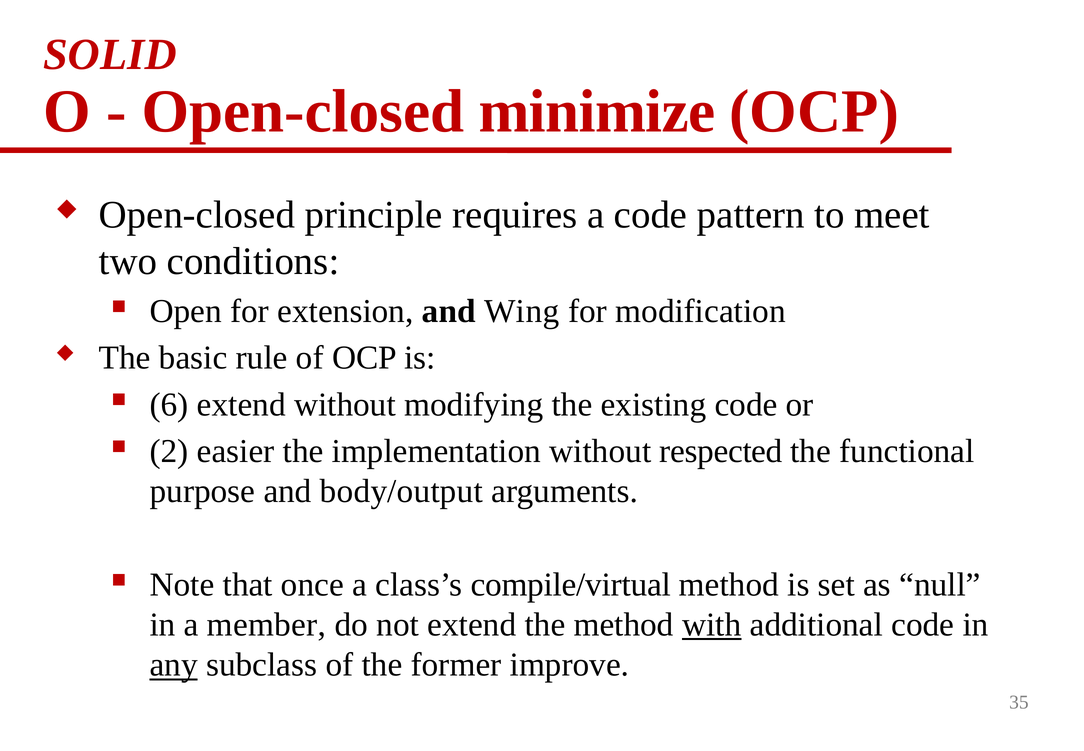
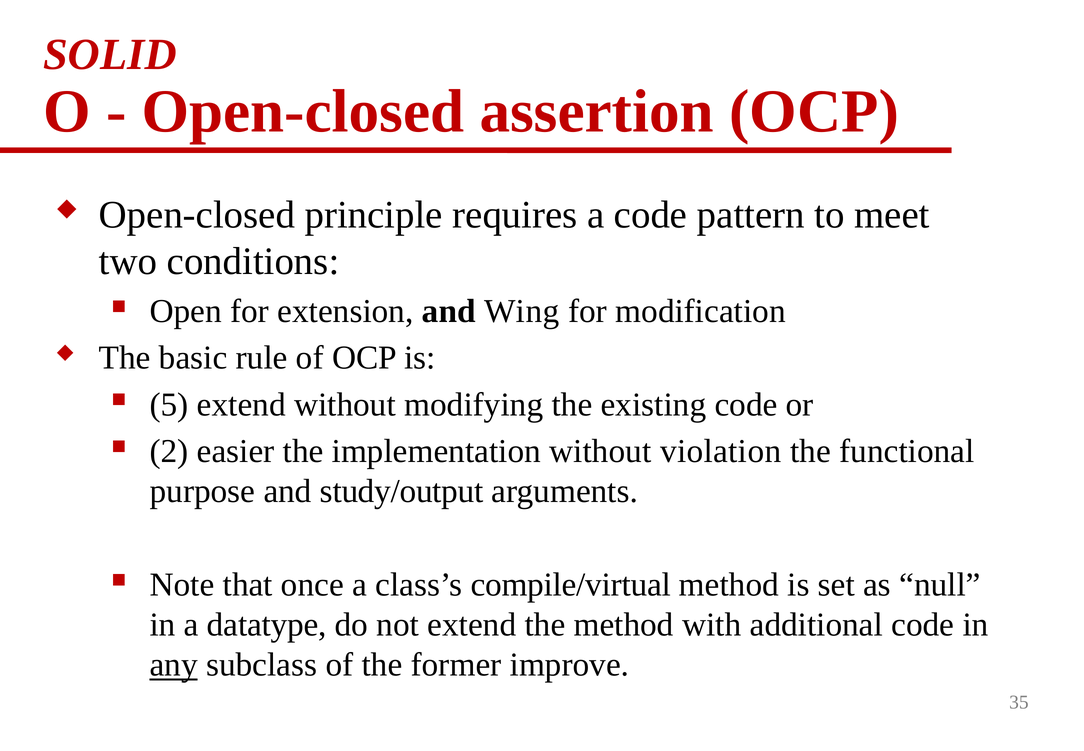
minimize: minimize -> assertion
6: 6 -> 5
respected: respected -> violation
body/output: body/output -> study/output
member: member -> datatype
with underline: present -> none
